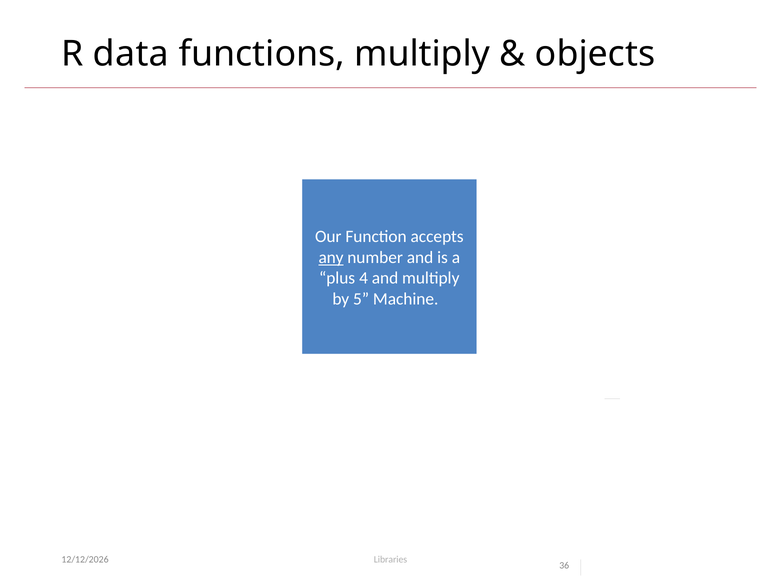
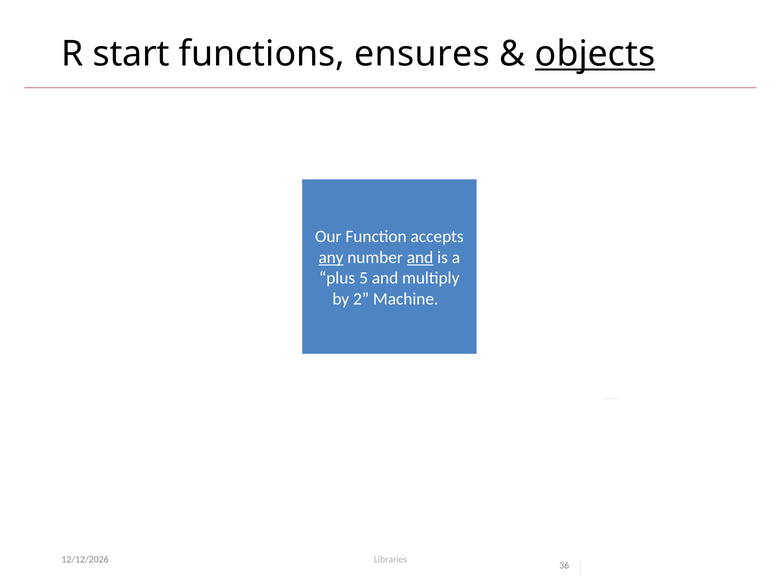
data: data -> start
functions multiply: multiply -> ensures
objects underline: none -> present
and at (420, 257) underline: none -> present
4: 4 -> 5
5: 5 -> 2
